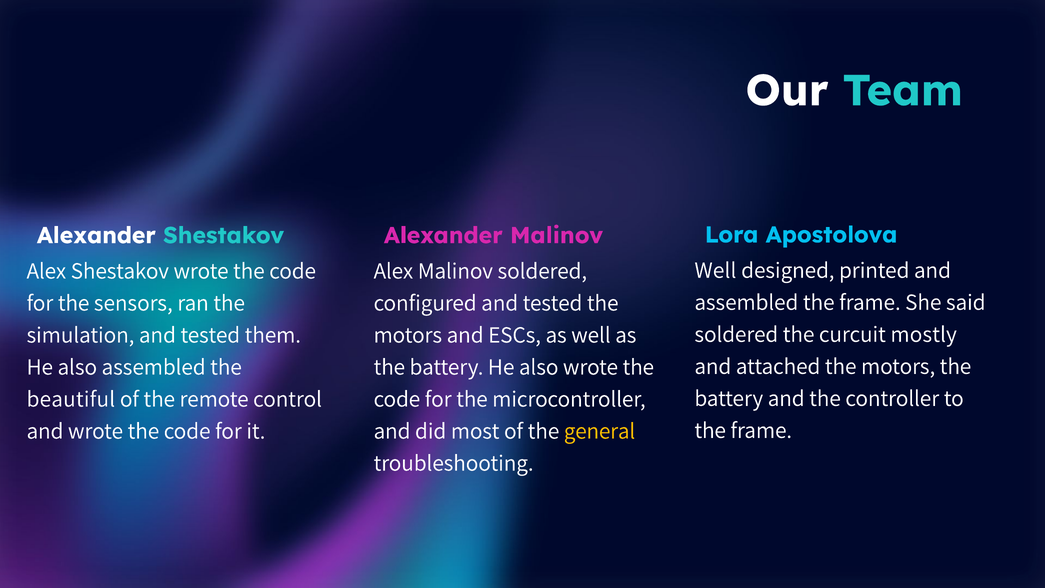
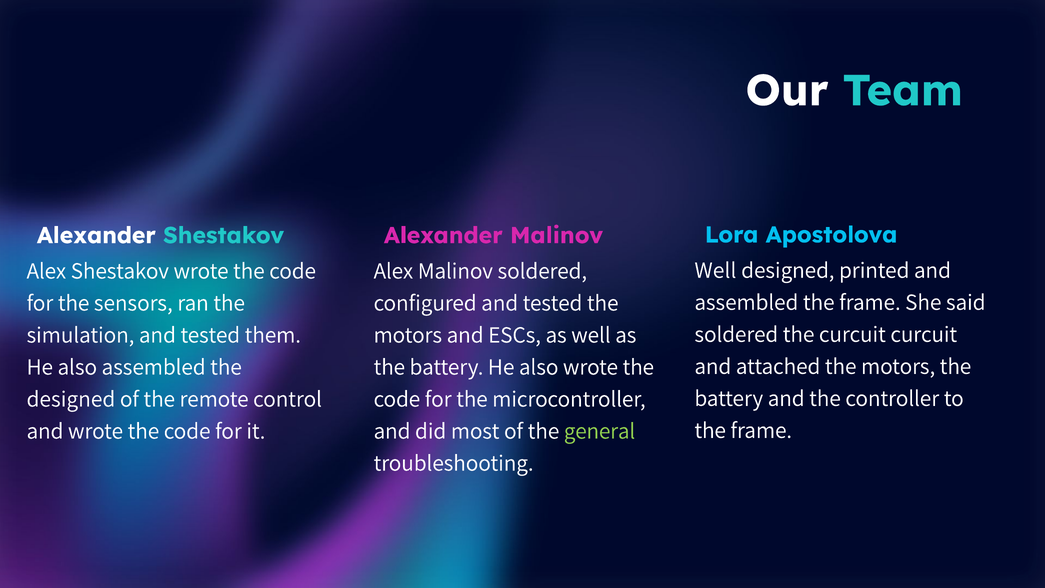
curcuit mostly: mostly -> curcuit
beautiful at (71, 399): beautiful -> designed
general colour: yellow -> light green
